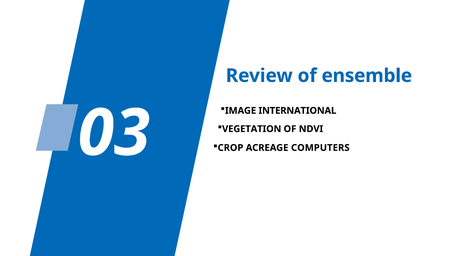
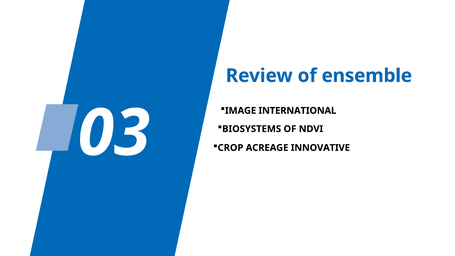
VEGETATION: VEGETATION -> BIOSYSTEMS
COMPUTERS: COMPUTERS -> INNOVATIVE
